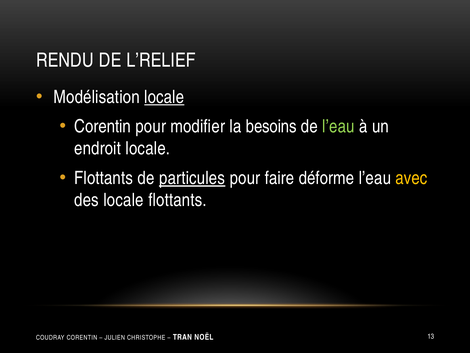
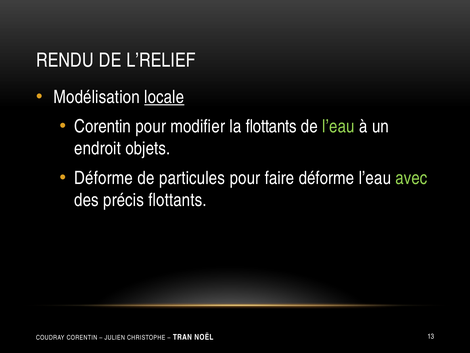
la besoins: besoins -> flottants
endroit locale: locale -> objets
Flottants at (104, 178): Flottants -> Déforme
particules underline: present -> none
avec colour: yellow -> light green
des locale: locale -> précis
